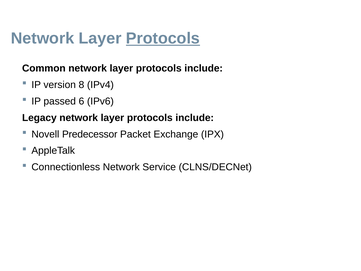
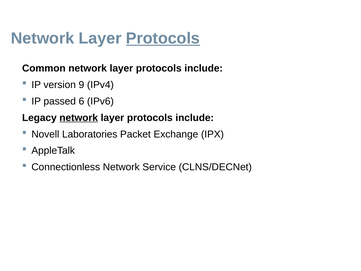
8: 8 -> 9
network at (79, 118) underline: none -> present
Predecessor: Predecessor -> Laboratories
